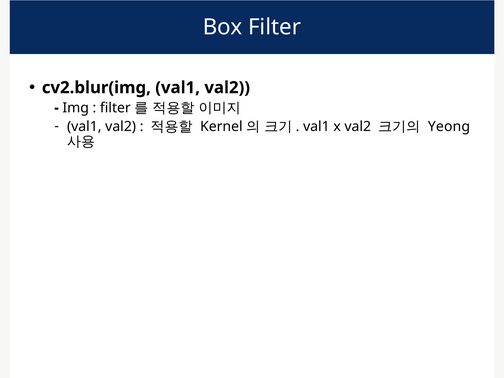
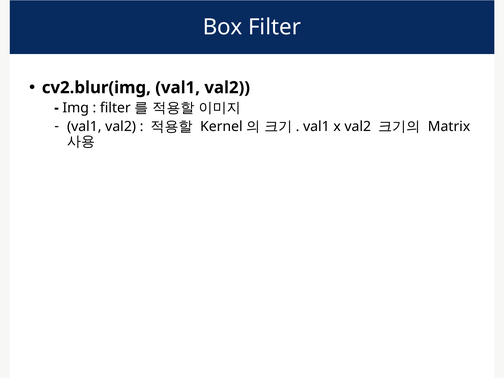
Yeong: Yeong -> Matrix
